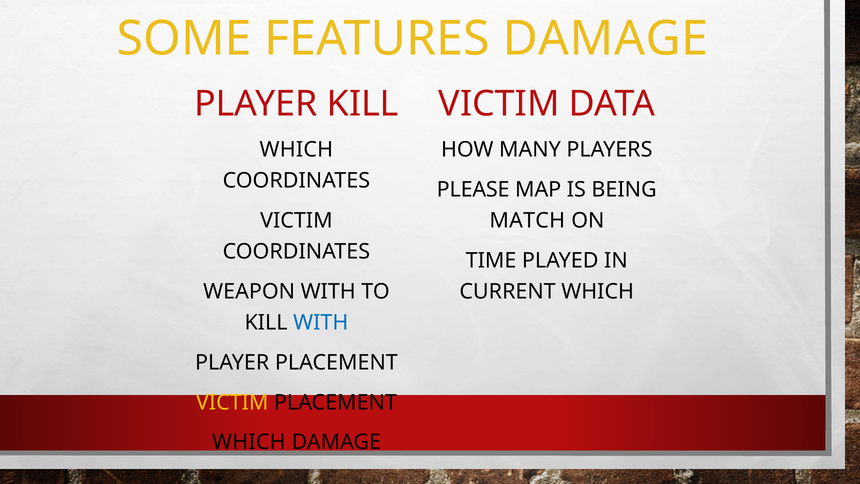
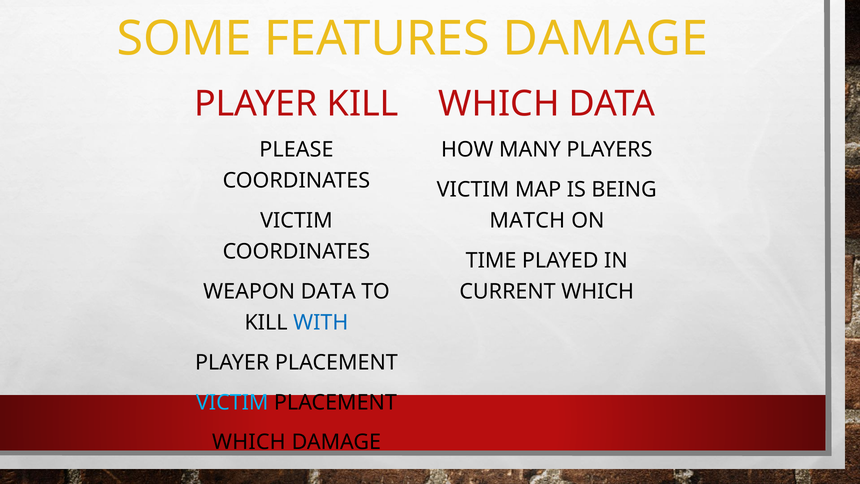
VICTIM at (499, 104): VICTIM -> WHICH
WHICH at (296, 150): WHICH -> PLEASE
PLEASE at (473, 190): PLEASE -> VICTIM
WEAPON WITH: WITH -> DATA
VICTIM at (232, 402) colour: yellow -> light blue
